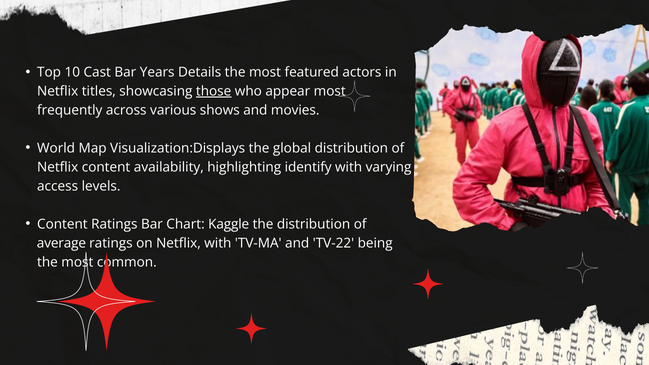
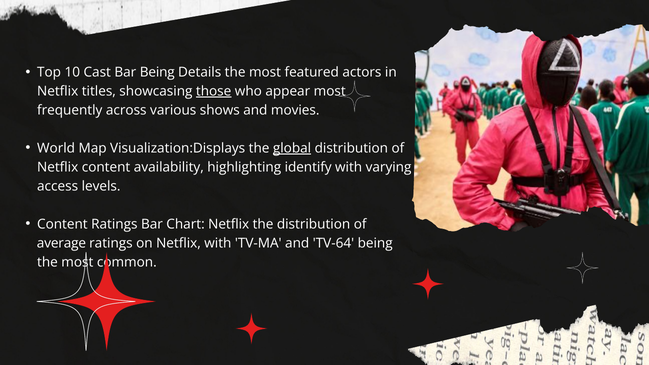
Bar Years: Years -> Being
global underline: none -> present
Chart Kaggle: Kaggle -> Netflix
TV-22: TV-22 -> TV-64
